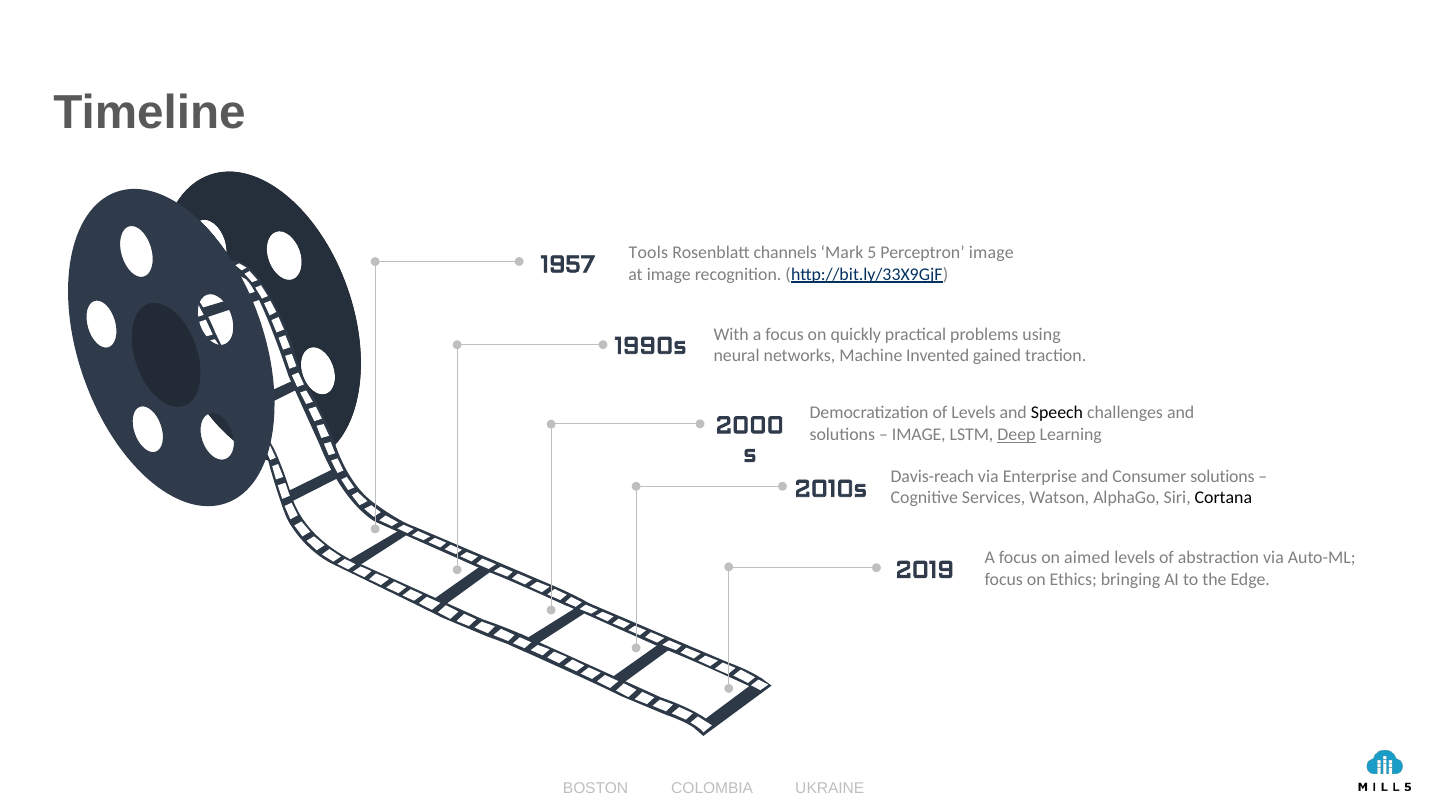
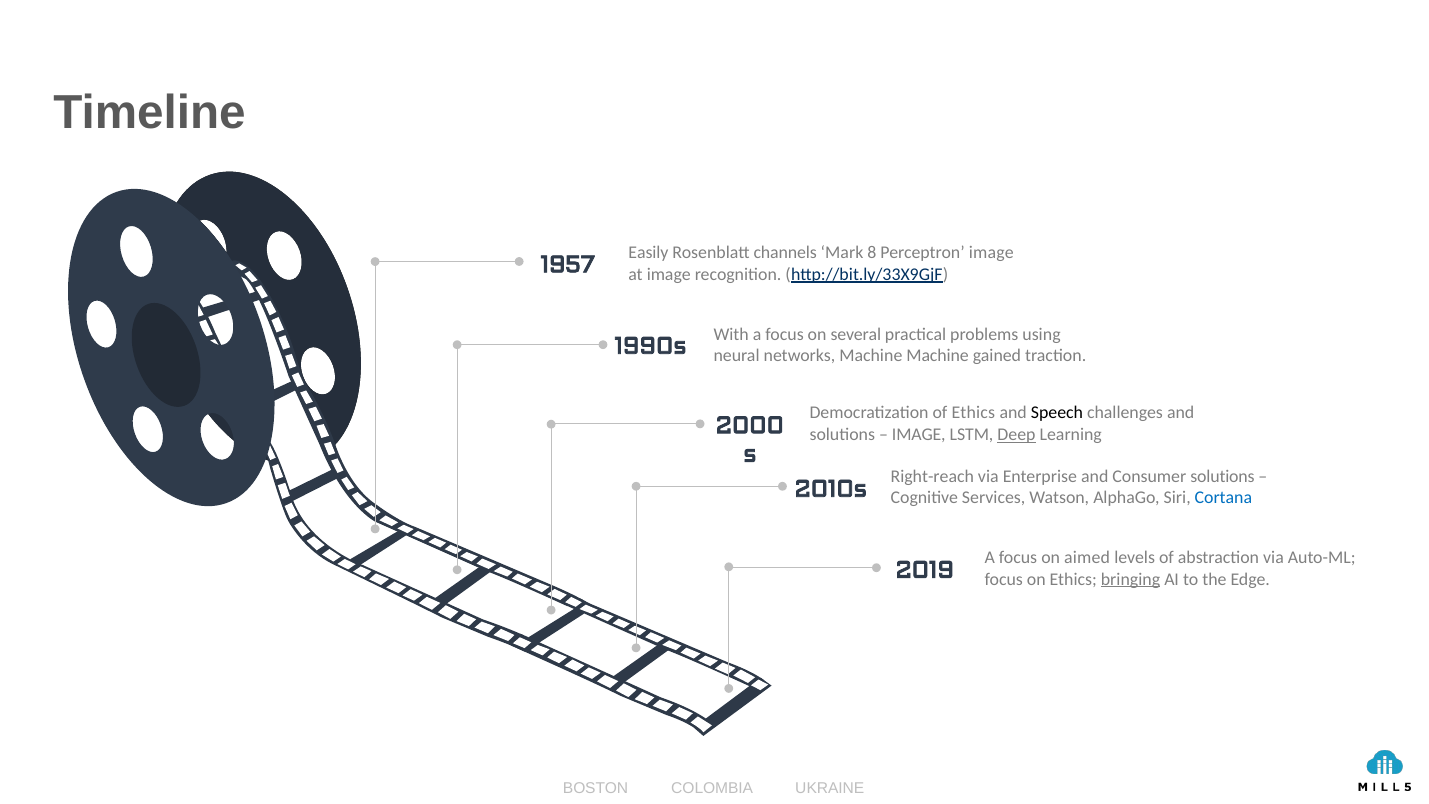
Tools: Tools -> Easily
5: 5 -> 8
quickly: quickly -> several
Machine Invented: Invented -> Machine
of Levels: Levels -> Ethics
Davis-reach: Davis-reach -> Right-reach
Cortana colour: black -> blue
bringing underline: none -> present
